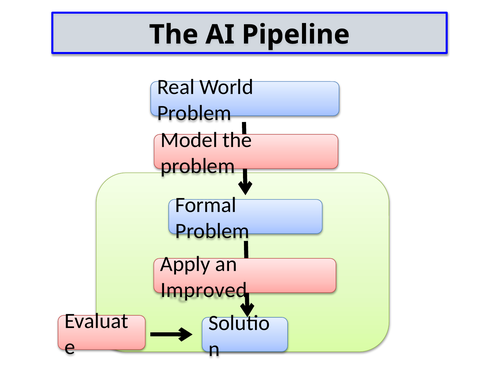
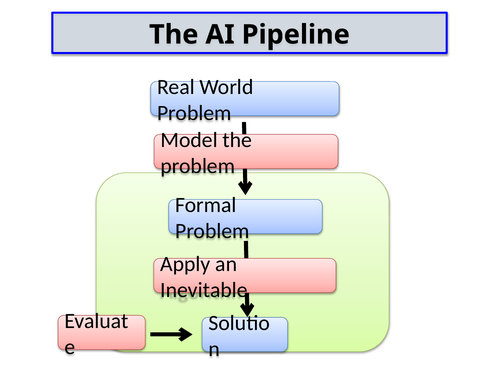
Improved: Improved -> Inevitable
